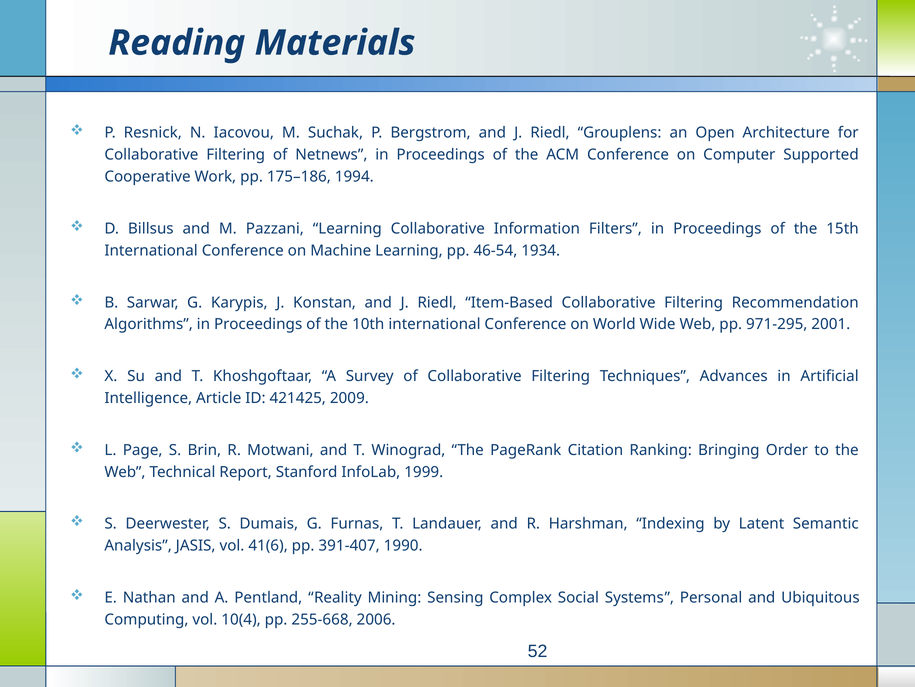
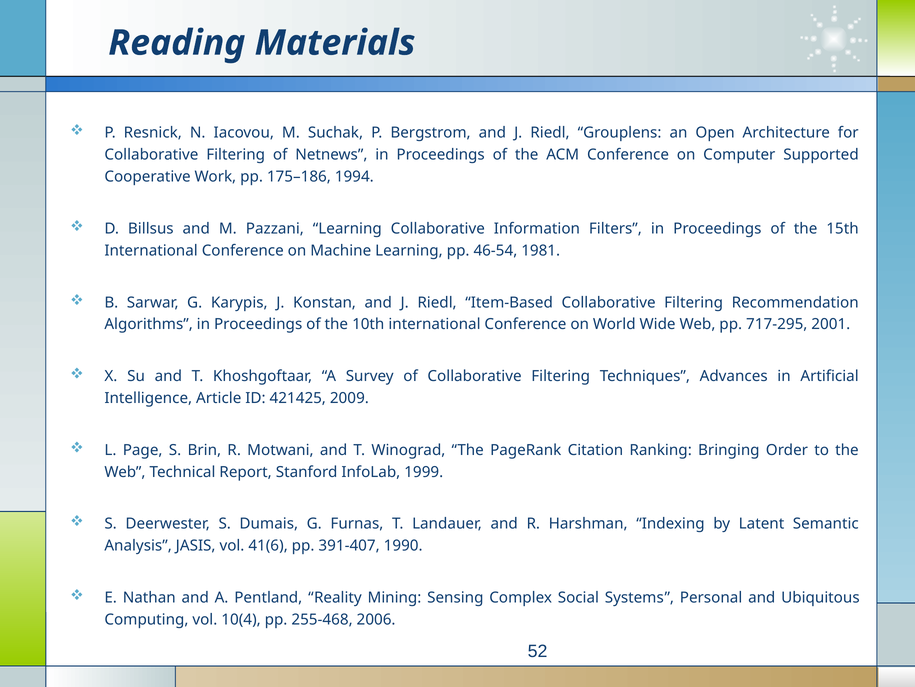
1934: 1934 -> 1981
971-295: 971-295 -> 717-295
255-668: 255-668 -> 255-468
